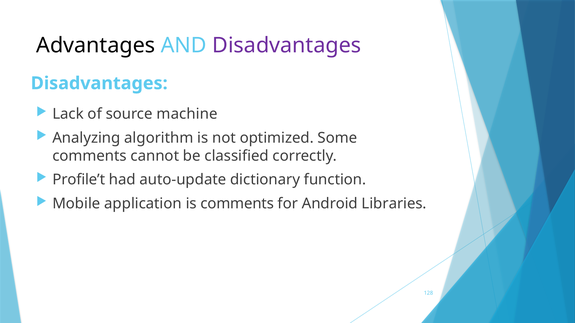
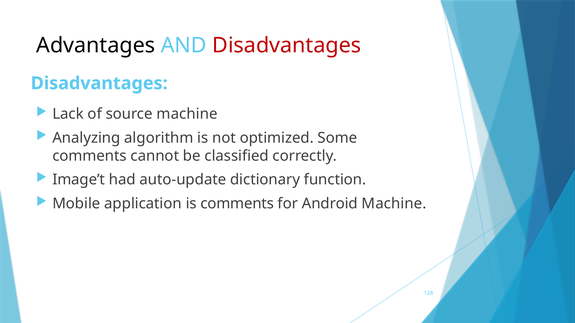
Disadvantages at (287, 45) colour: purple -> red
Profile’t: Profile’t -> Image’t
Android Libraries: Libraries -> Machine
